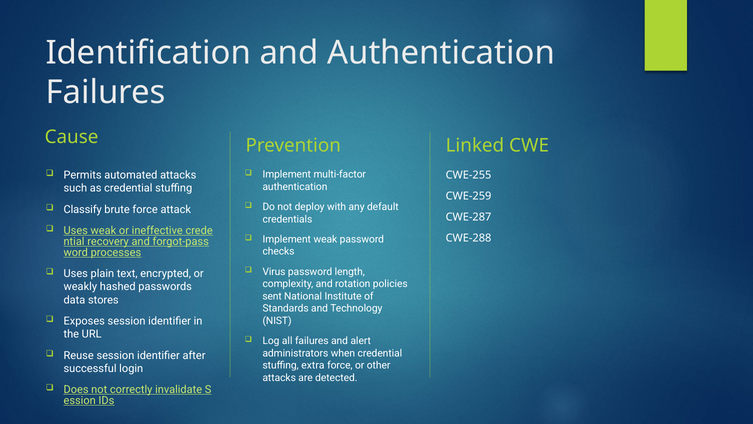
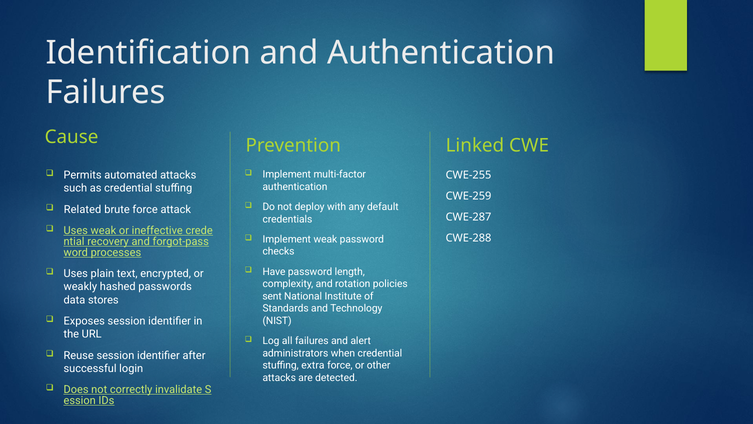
Classify: Classify -> Related
Virus: Virus -> Have
